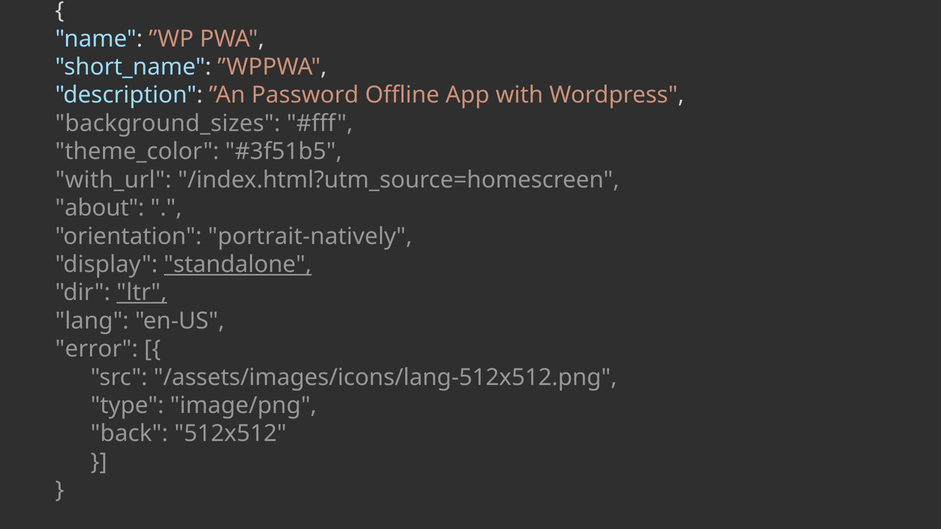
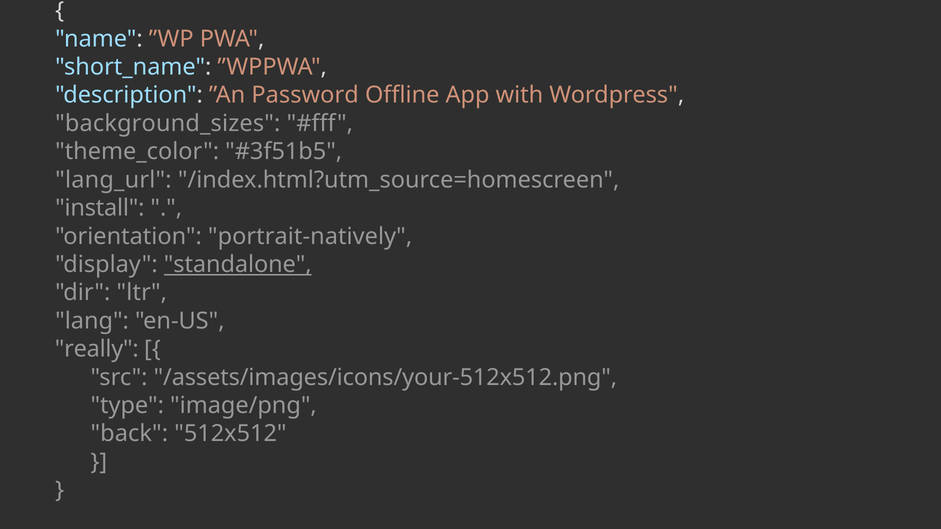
with_url: with_url -> lang_url
about: about -> install
ltr underline: present -> none
error: error -> really
/assets/images/icons/lang-512x512.png: /assets/images/icons/lang-512x512.png -> /assets/images/icons/your-512x512.png
